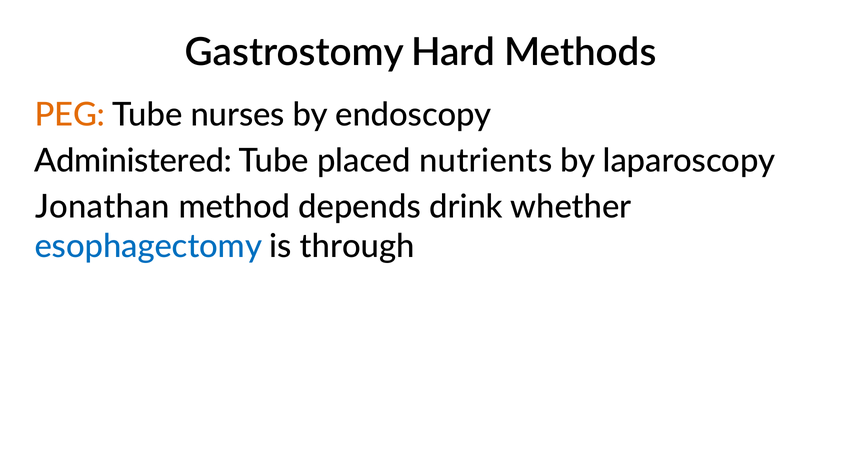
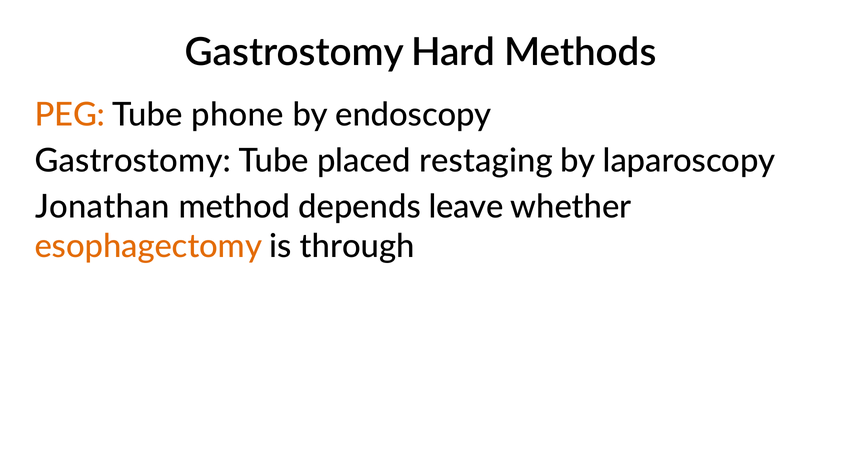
nurses: nurses -> phone
Administered at (133, 161): Administered -> Gastrostomy
nutrients: nutrients -> restaging
drink: drink -> leave
esophagectomy colour: blue -> orange
